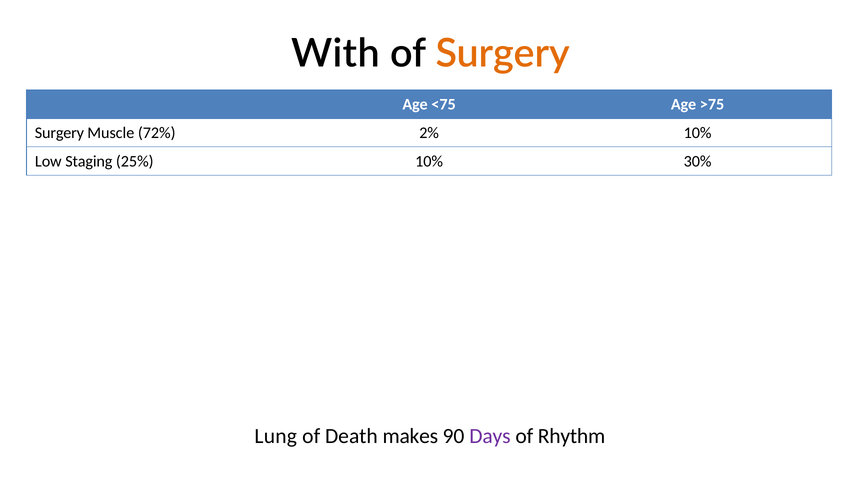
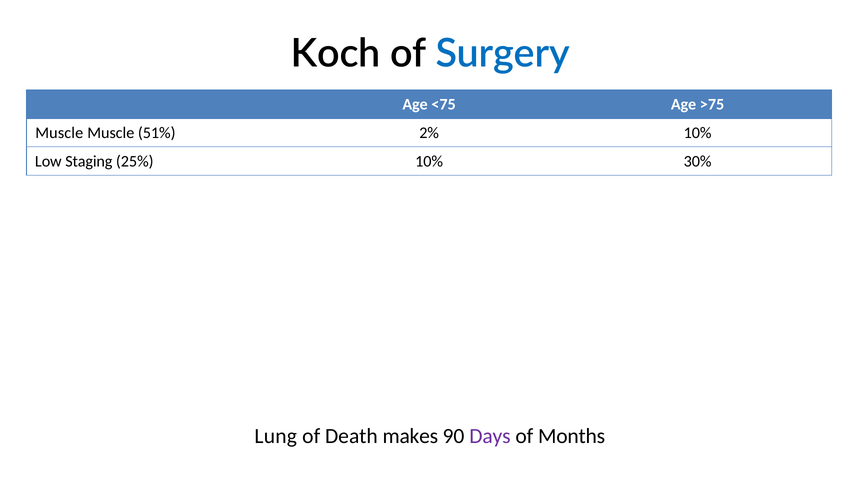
With: With -> Koch
Surgery at (503, 53) colour: orange -> blue
Surgery at (59, 133): Surgery -> Muscle
72%: 72% -> 51%
Rhythm: Rhythm -> Months
